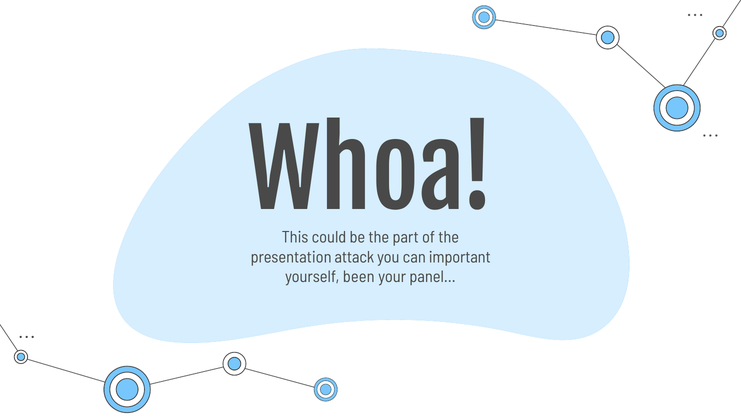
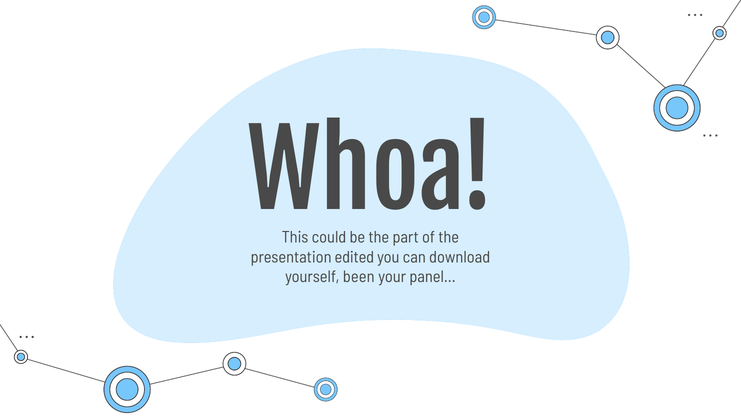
attack: attack -> edited
important: important -> download
